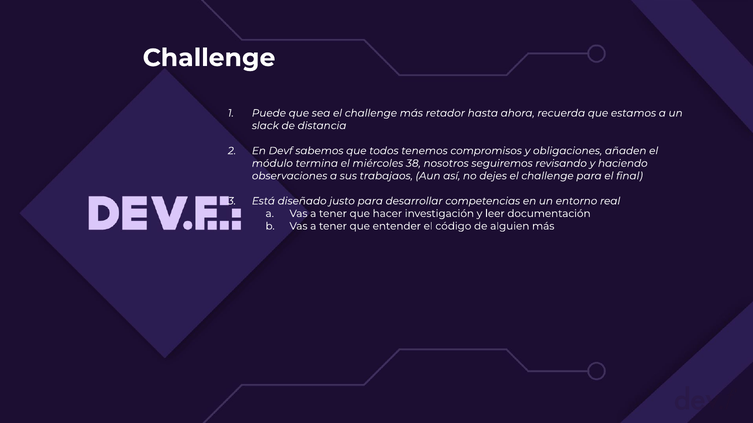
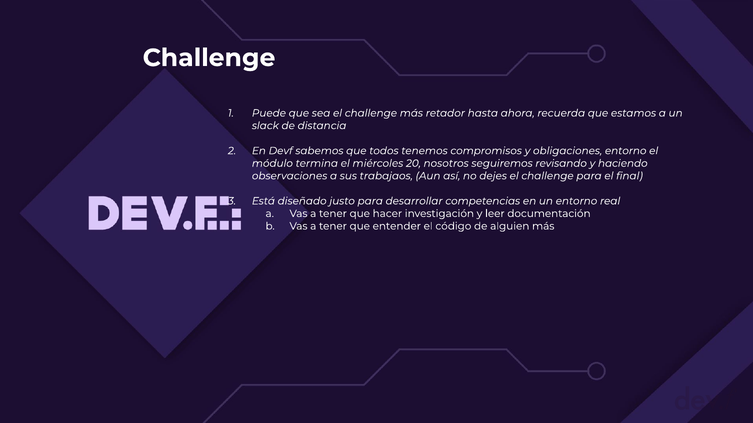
obligaciones añaden: añaden -> entorno
38: 38 -> 20
